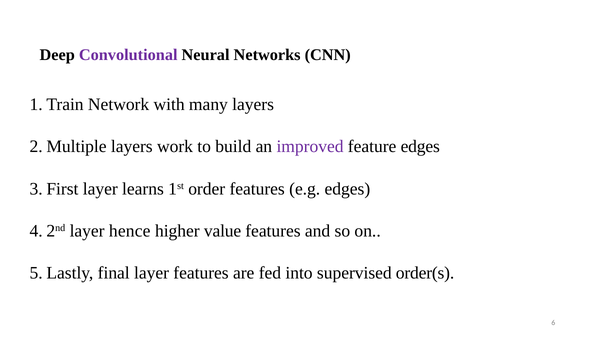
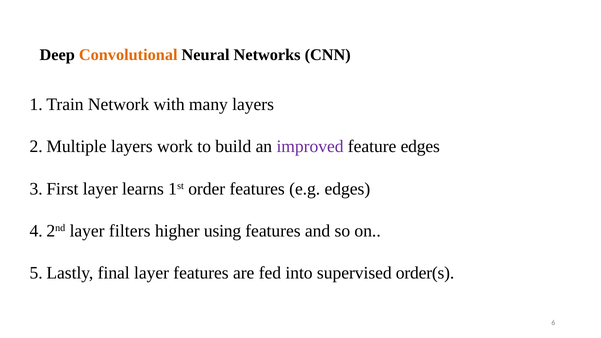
Convolutional colour: purple -> orange
hence: hence -> filters
value: value -> using
